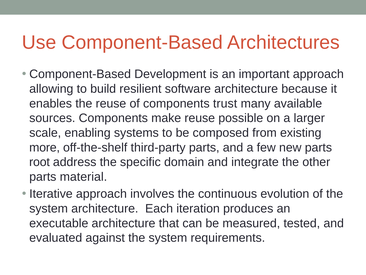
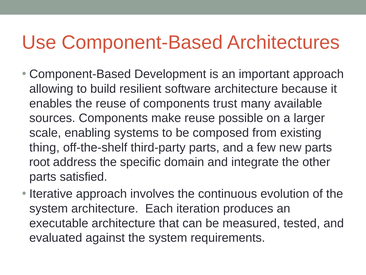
more: more -> thing
material: material -> satisfied
